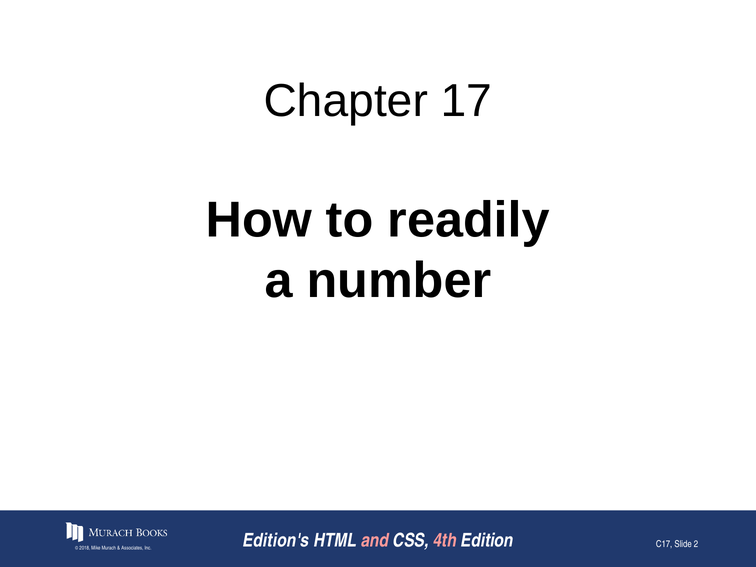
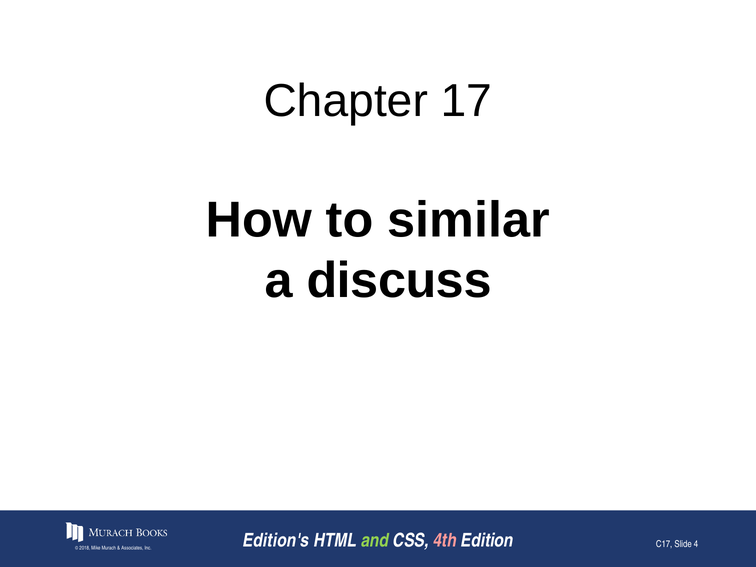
readily: readily -> similar
number: number -> discuss
and colour: pink -> light green
2: 2 -> 4
